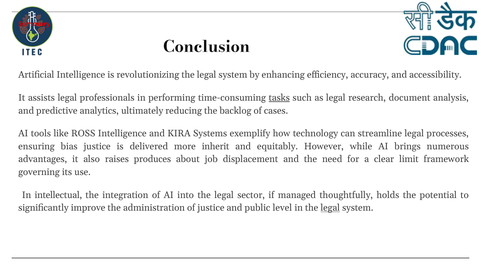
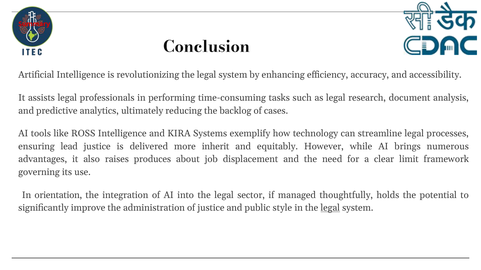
tasks underline: present -> none
bias: bias -> lead
intellectual: intellectual -> orientation
level: level -> style
